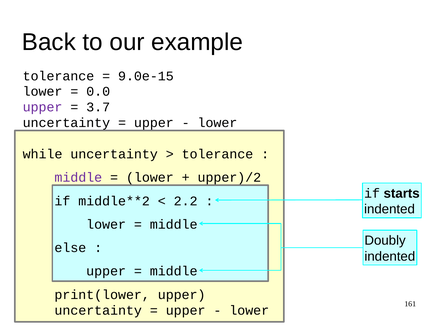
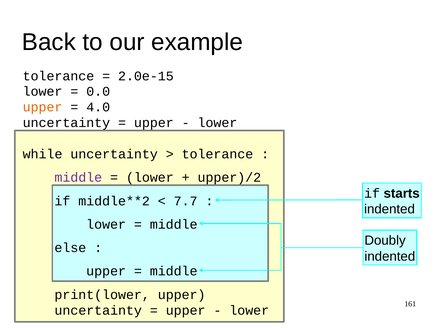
9.0e-15: 9.0e-15 -> 2.0e-15
upper at (43, 107) colour: purple -> orange
3.7: 3.7 -> 4.0
2.2: 2.2 -> 7.7
